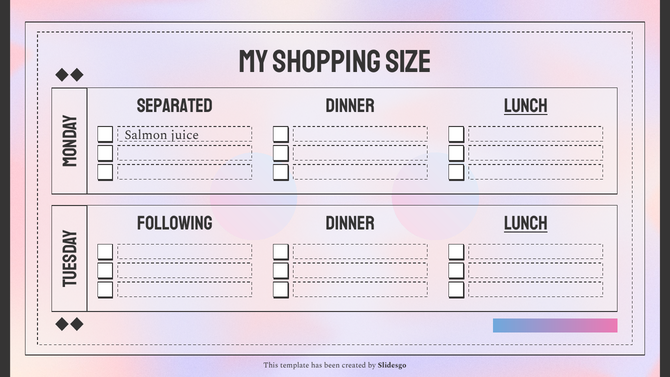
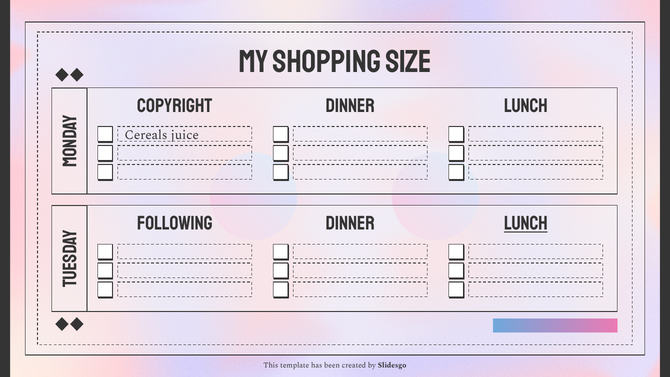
separated: separated -> copyright
lunch at (526, 106) underline: present -> none
Salmon: Salmon -> Cereals
